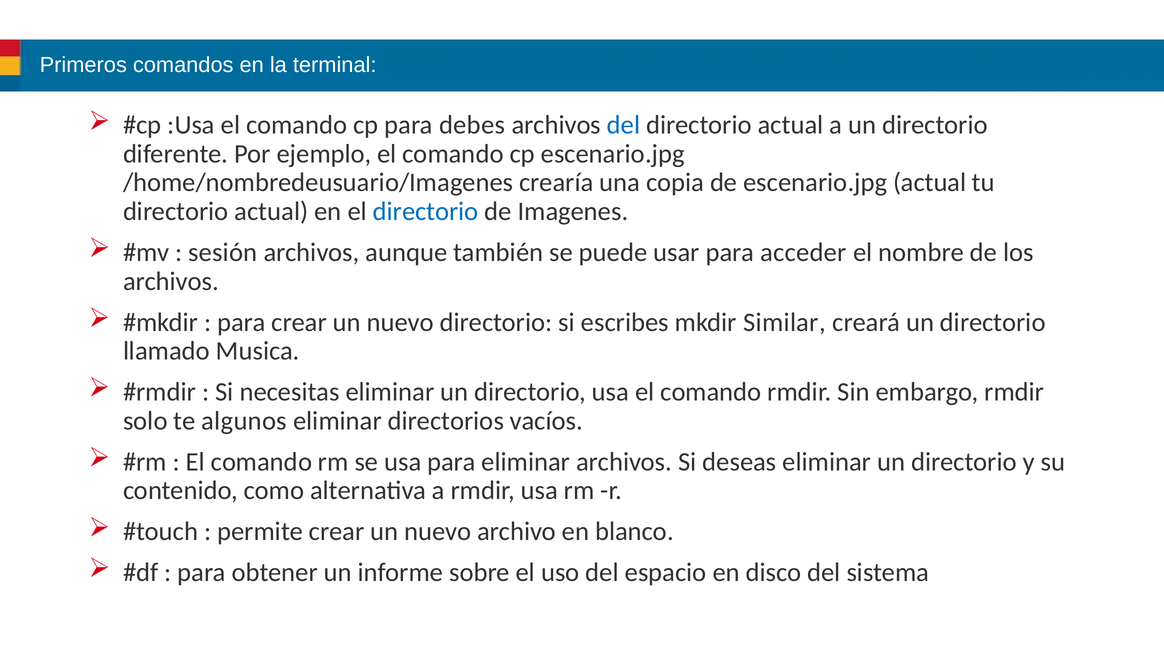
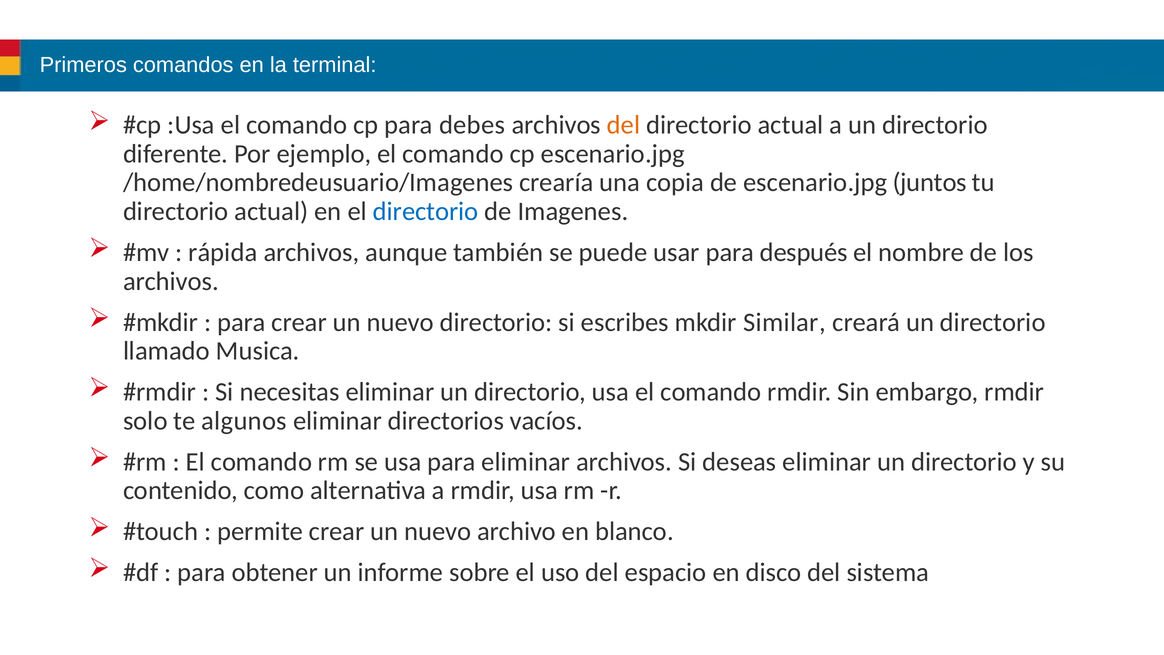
del at (624, 125) colour: blue -> orange
escenario.jpg actual: actual -> juntos
sesión: sesión -> rápida
acceder: acceder -> después
